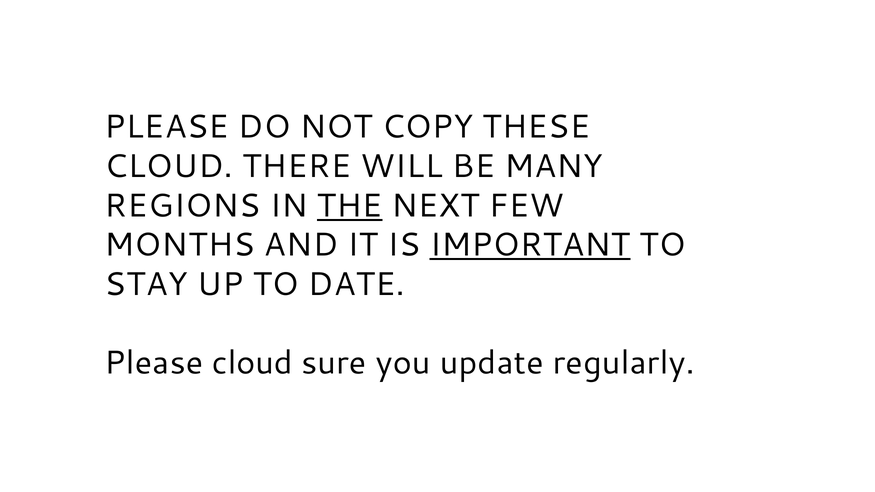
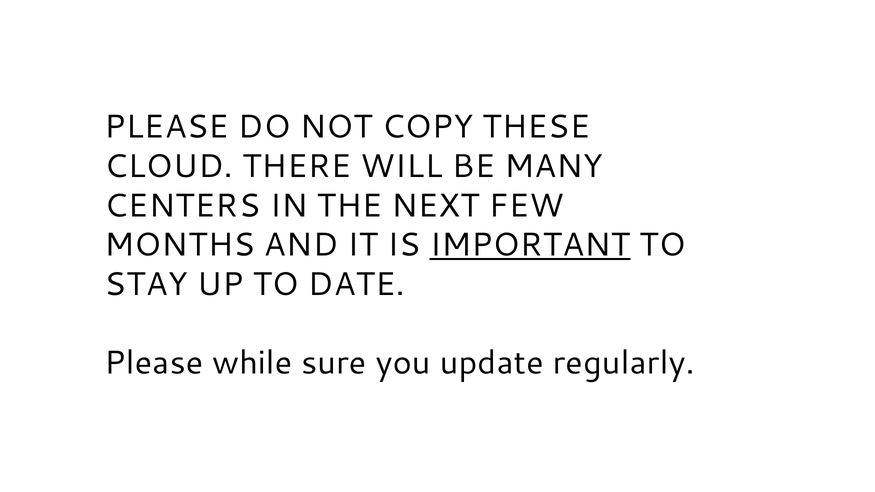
REGIONS: REGIONS -> CENTERS
THE underline: present -> none
Please cloud: cloud -> while
